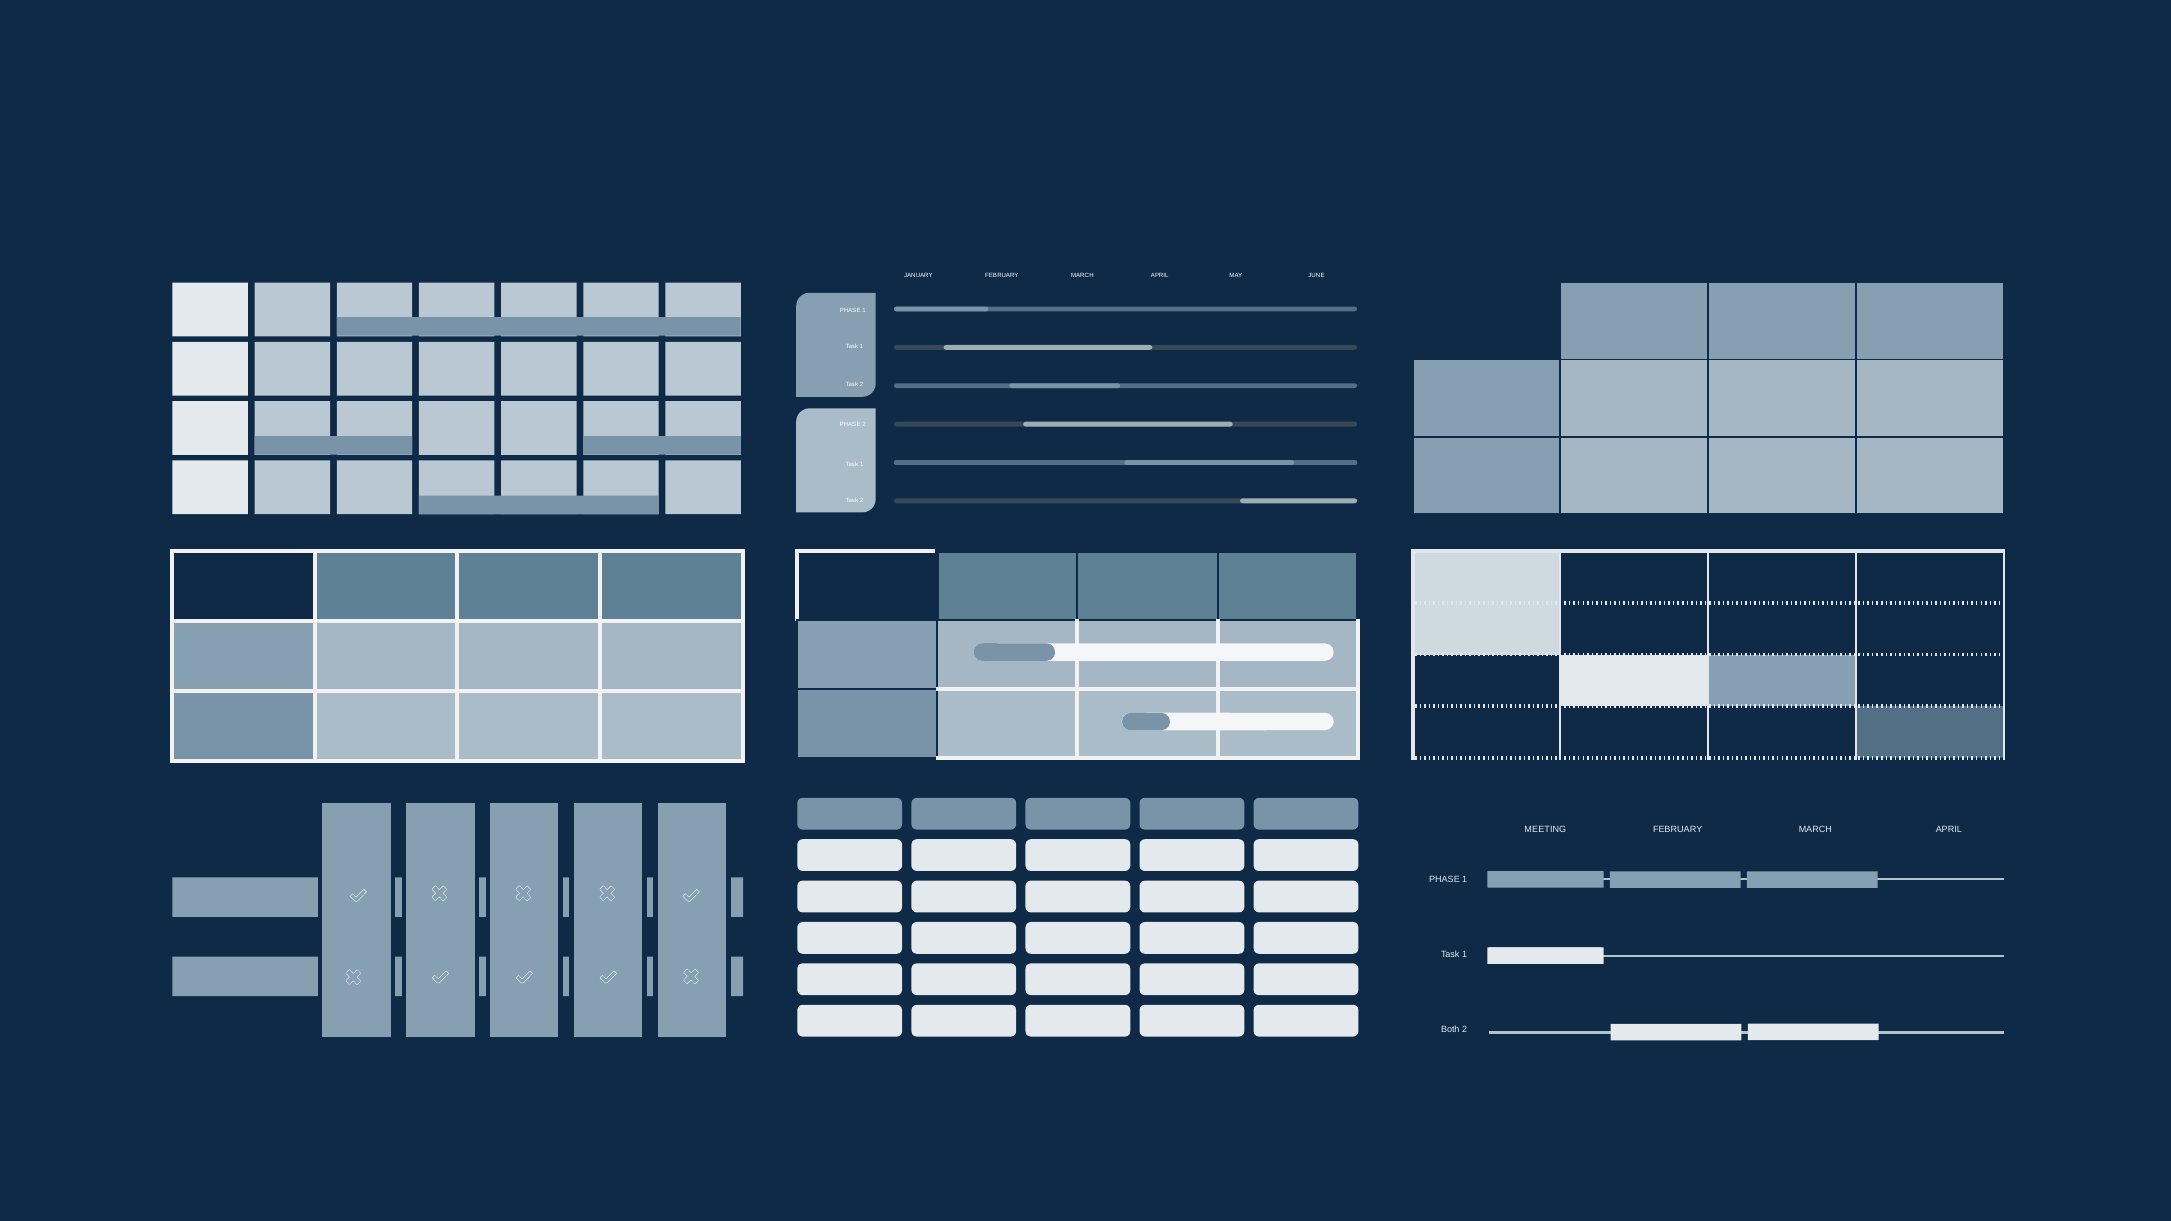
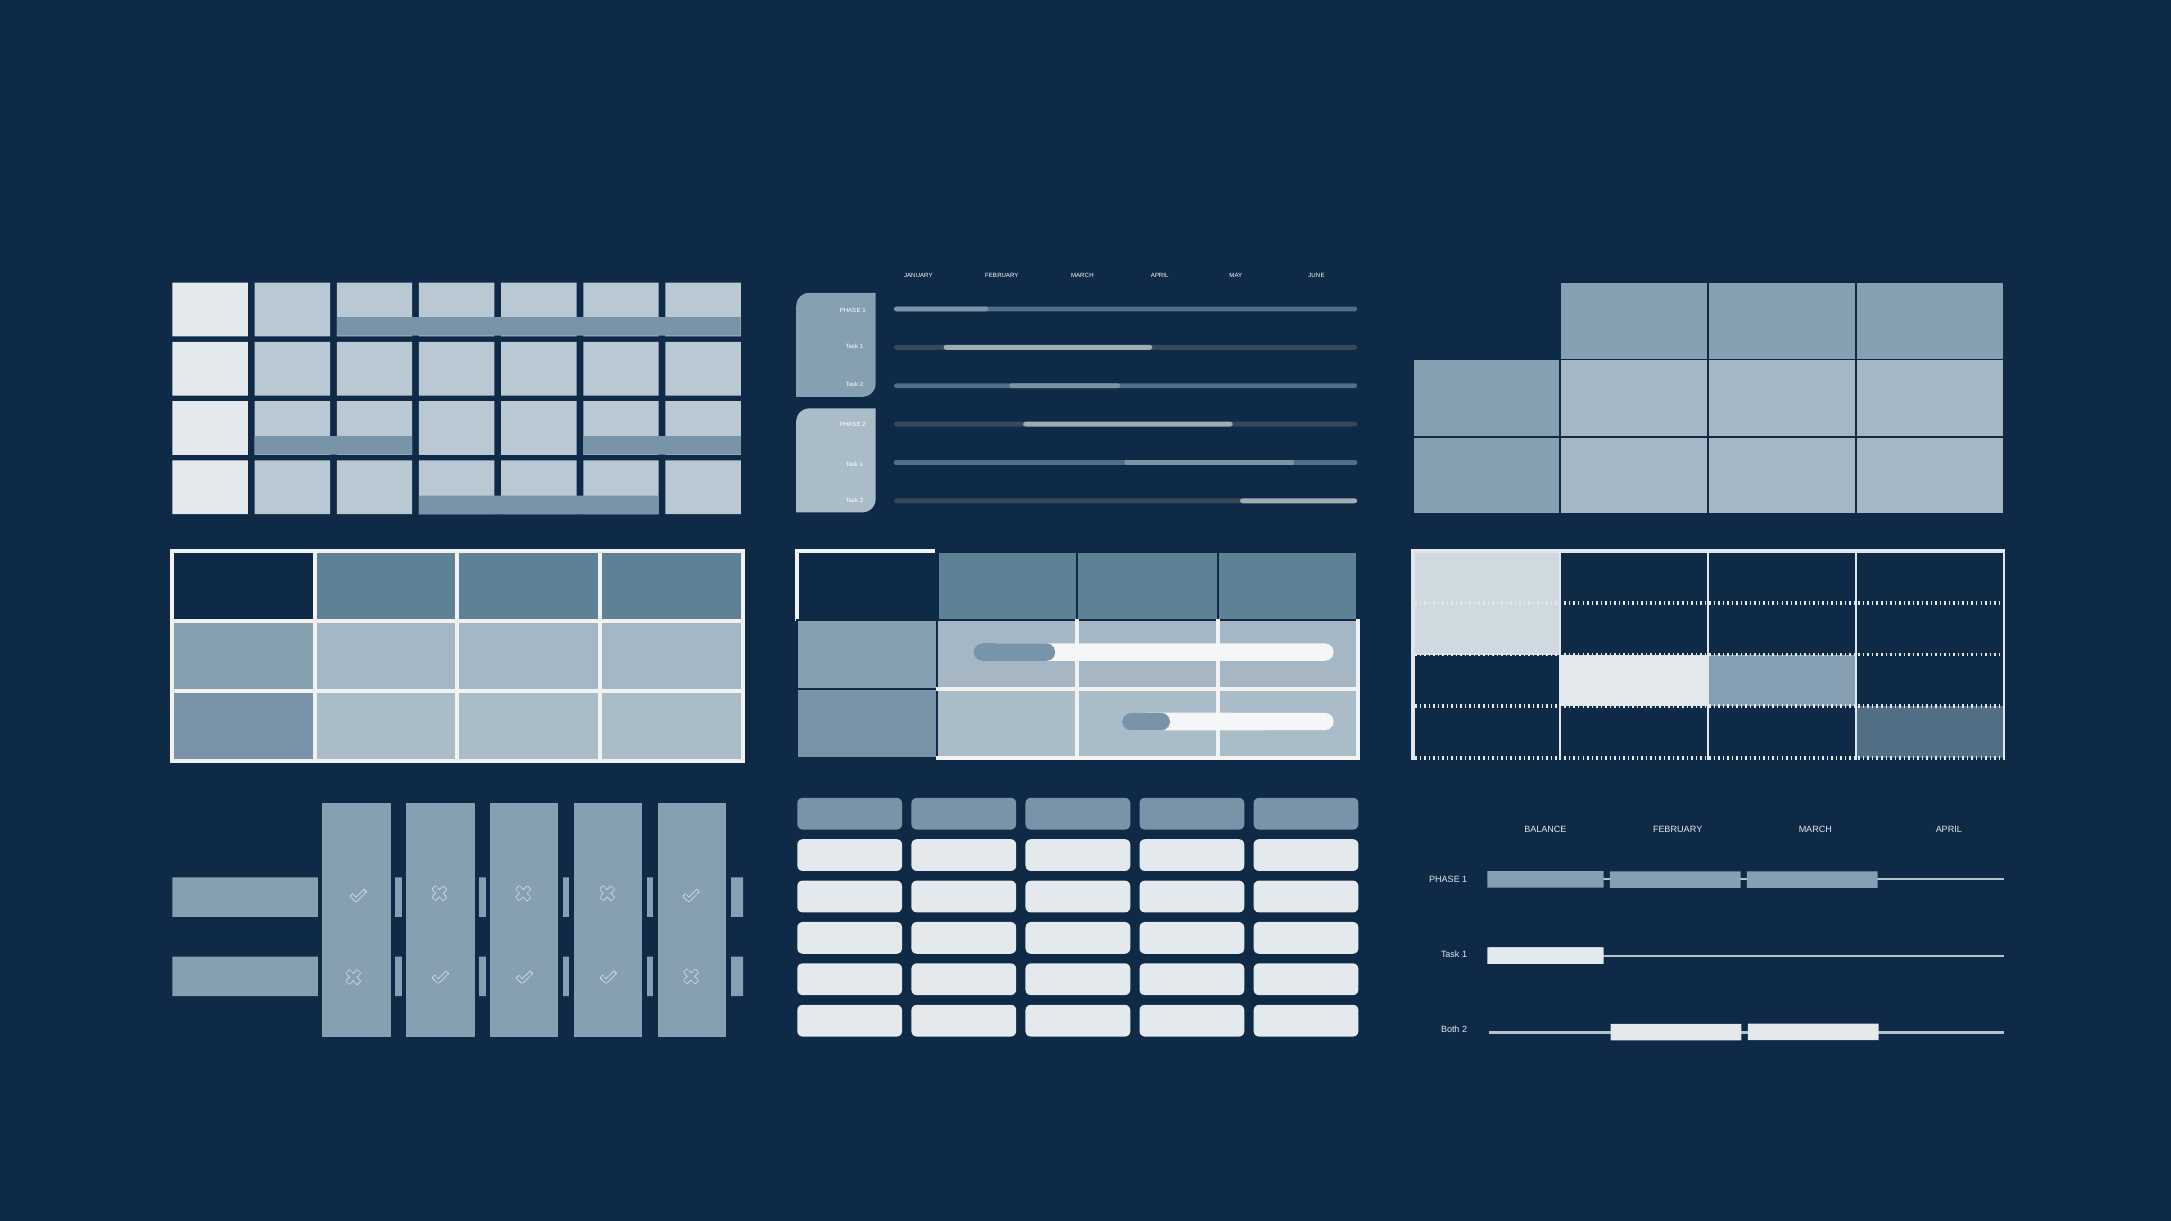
MEETING: MEETING -> BALANCE
